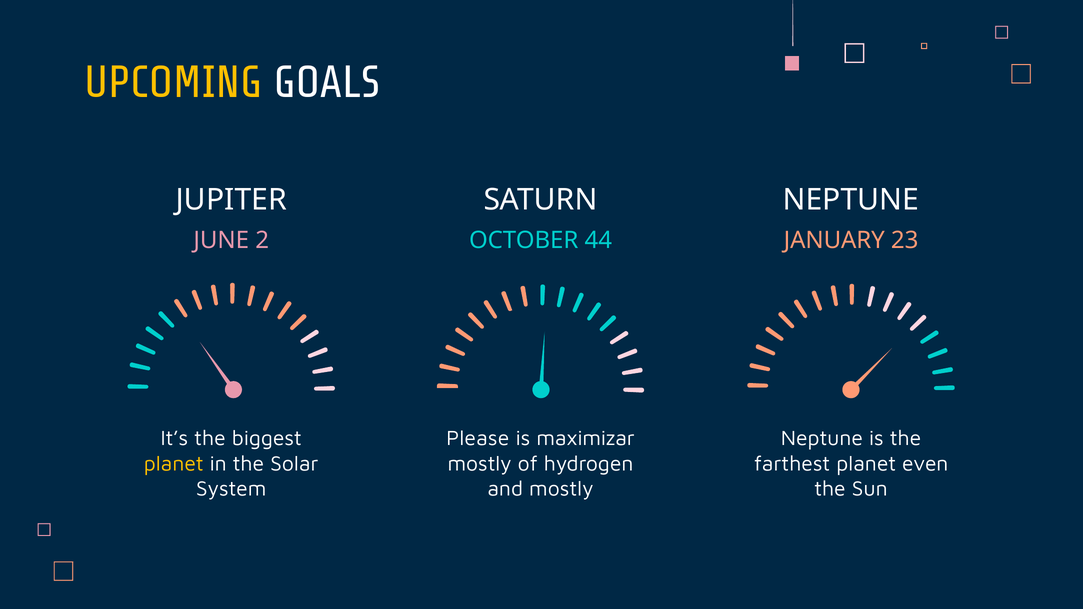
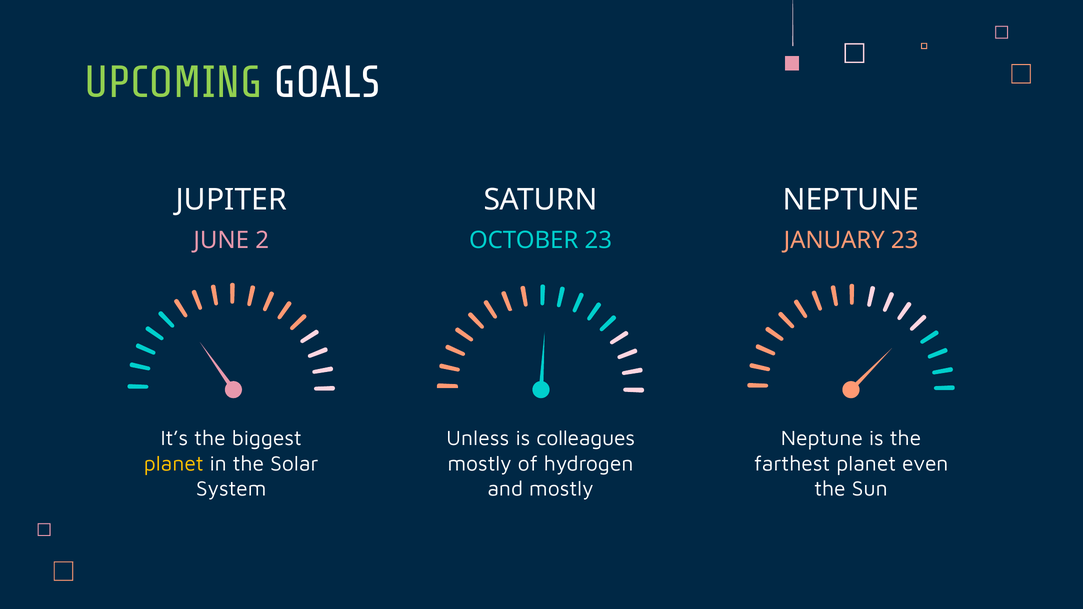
UPCOMING colour: yellow -> light green
OCTOBER 44: 44 -> 23
Please: Please -> Unless
maximizar: maximizar -> colleagues
